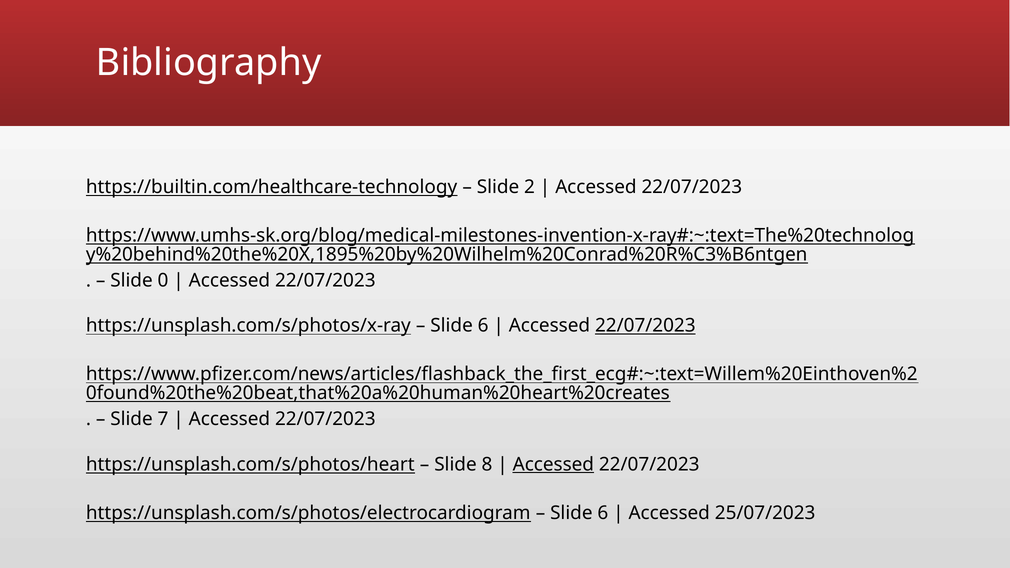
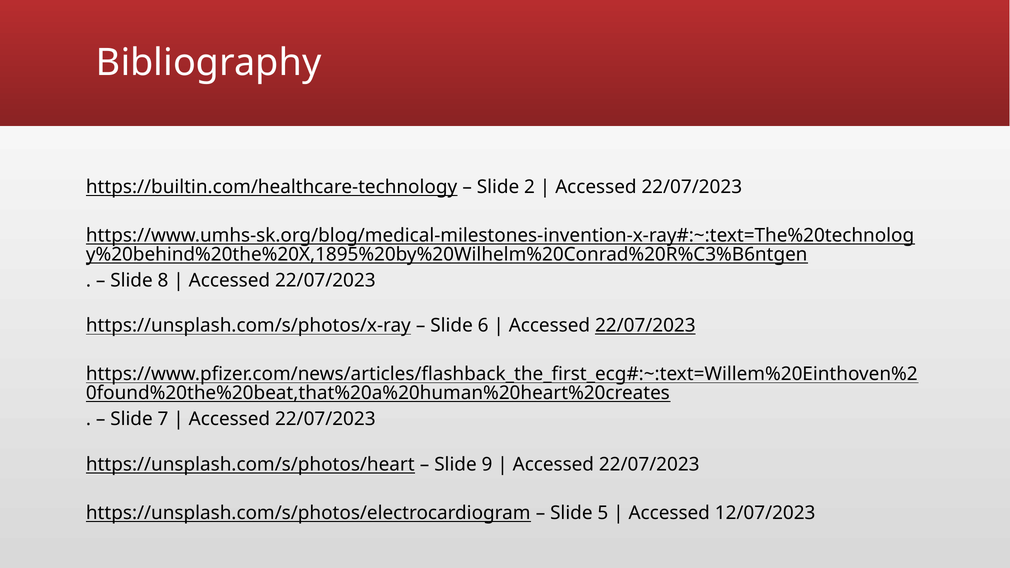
0: 0 -> 8
8: 8 -> 9
Accessed at (553, 464) underline: present -> none
6 at (603, 513): 6 -> 5
25/07/2023: 25/07/2023 -> 12/07/2023
